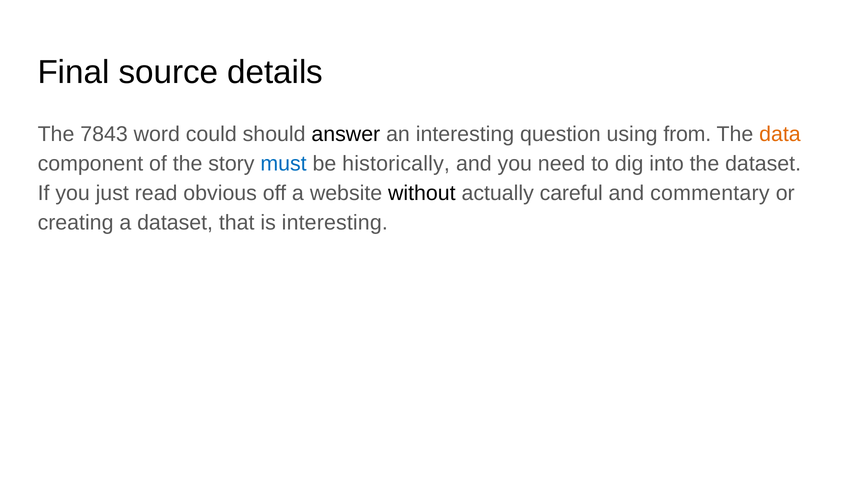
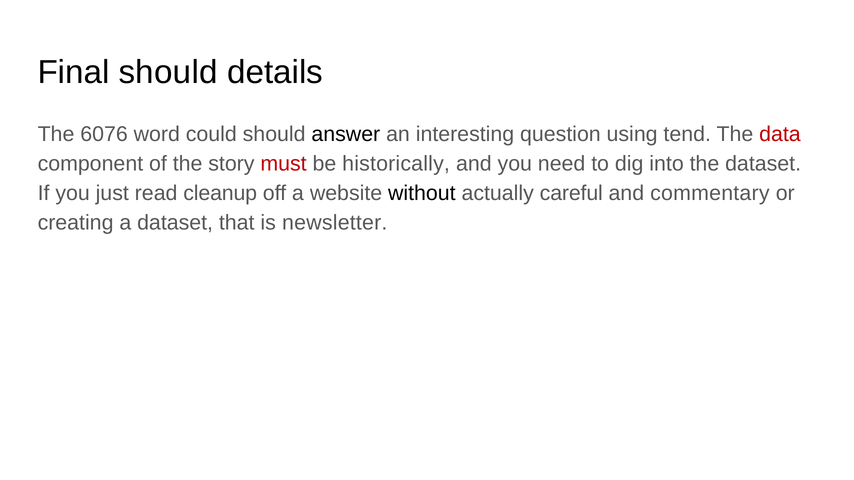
Final source: source -> should
7843: 7843 -> 6076
from: from -> tend
data colour: orange -> red
must colour: blue -> red
obvious: obvious -> cleanup
is interesting: interesting -> newsletter
